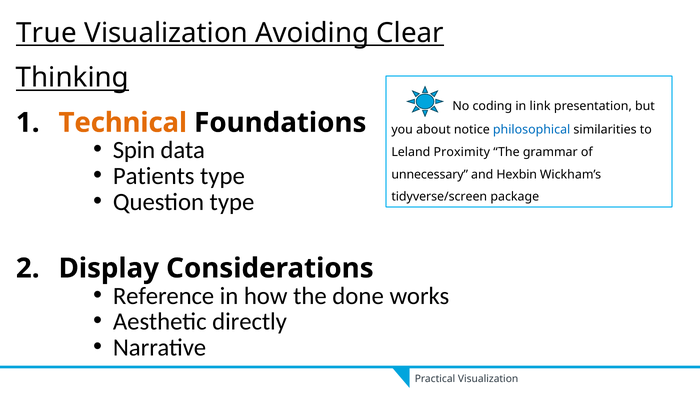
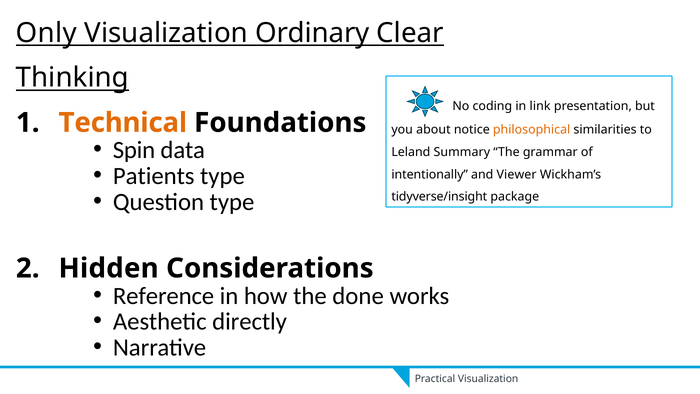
True: True -> Only
Avoiding: Avoiding -> Ordinary
philosophical colour: blue -> orange
Proximity: Proximity -> Summary
unnecessary: unnecessary -> intentionally
Hexbin: Hexbin -> Viewer
tidyverse/screen: tidyverse/screen -> tidyverse/insight
Display: Display -> Hidden
